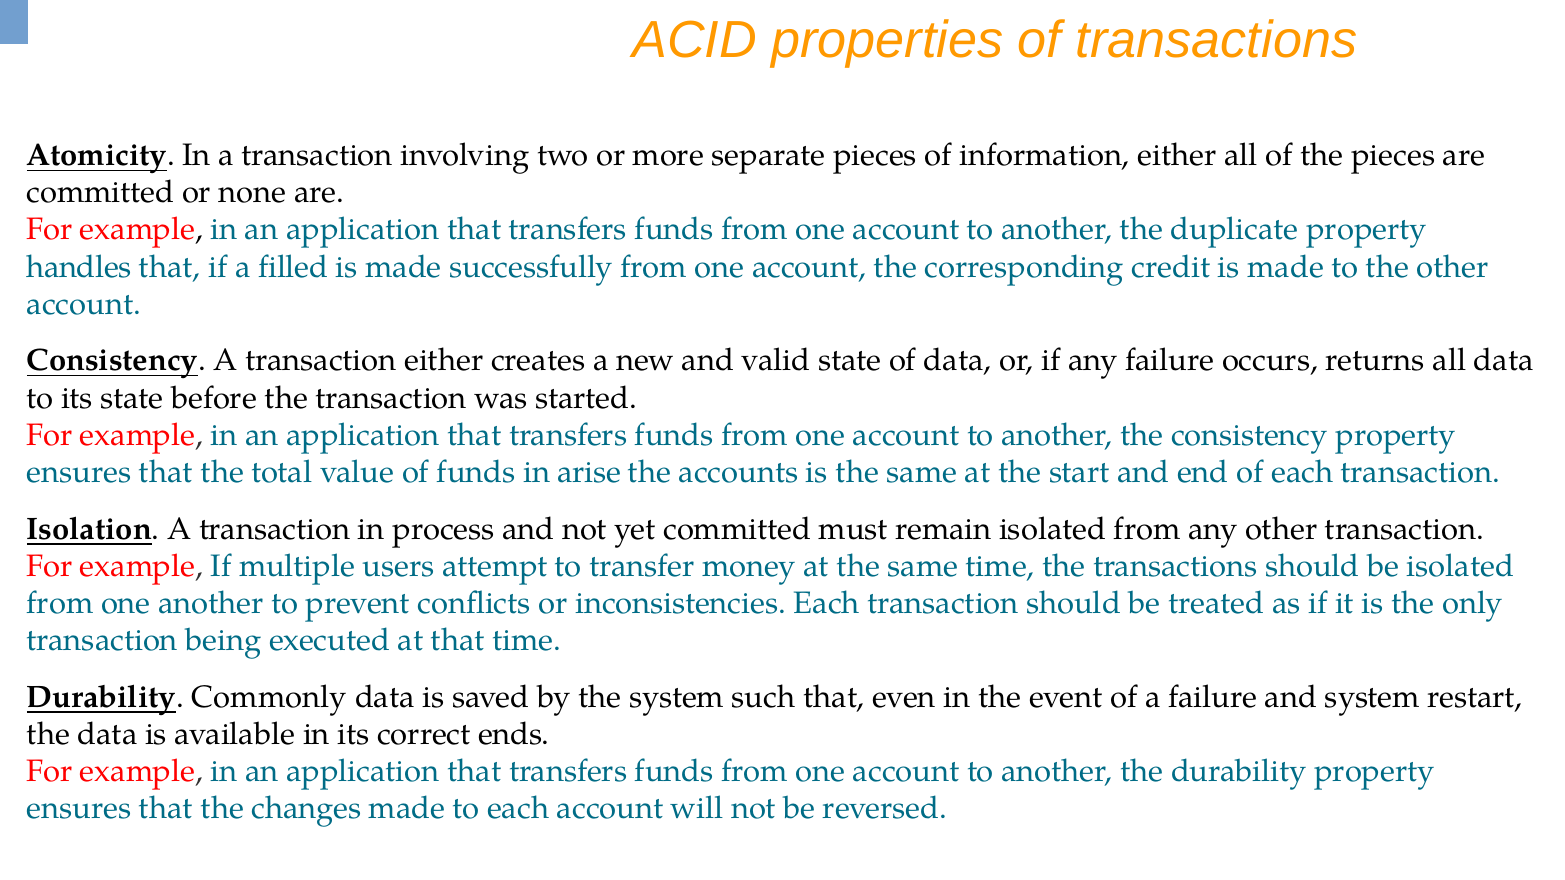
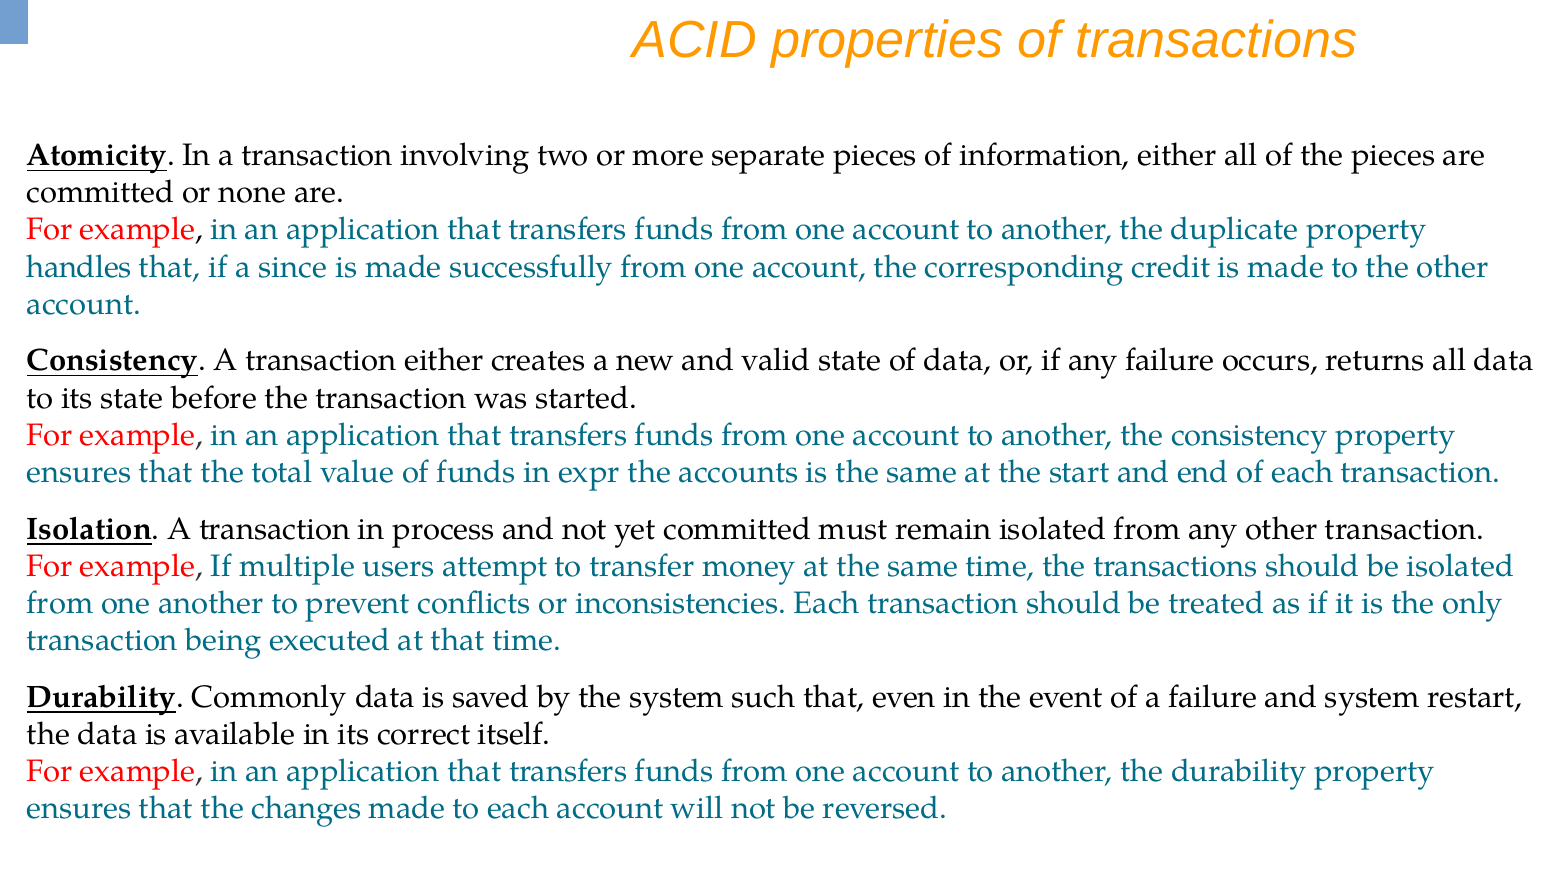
filled: filled -> since
arise: arise -> expr
ends: ends -> itself
